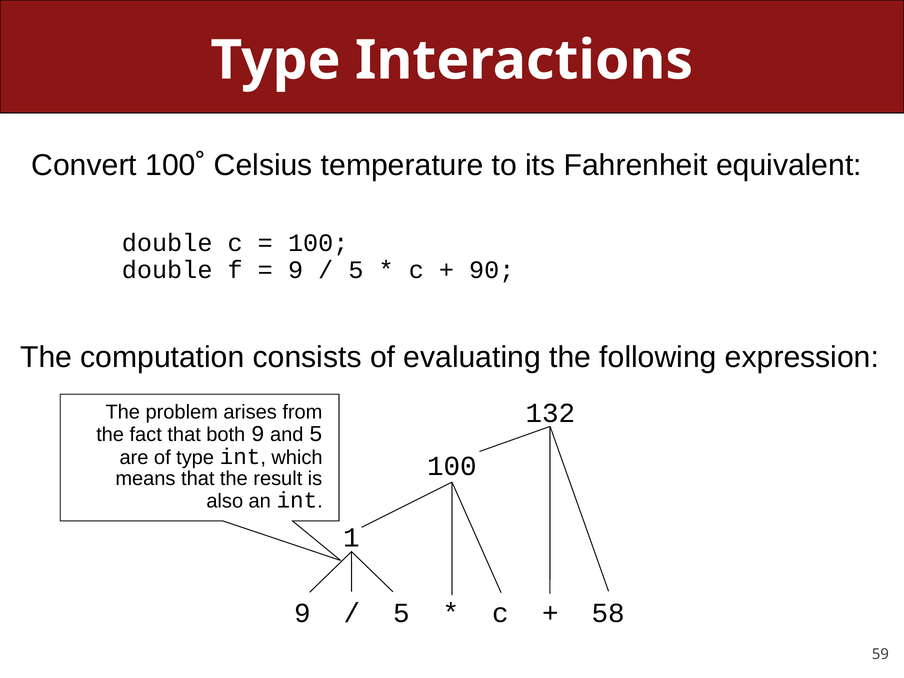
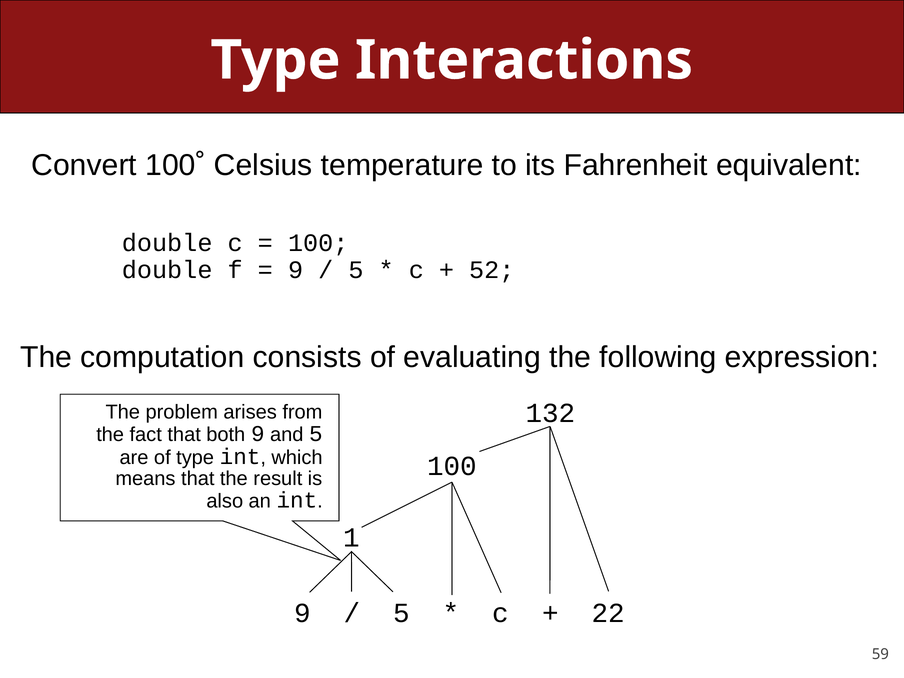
90: 90 -> 52
58: 58 -> 22
